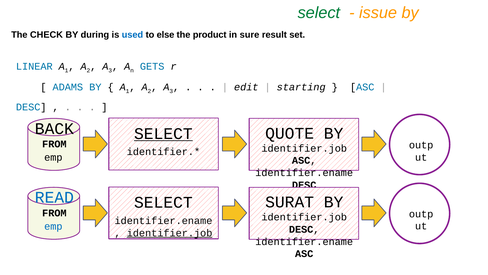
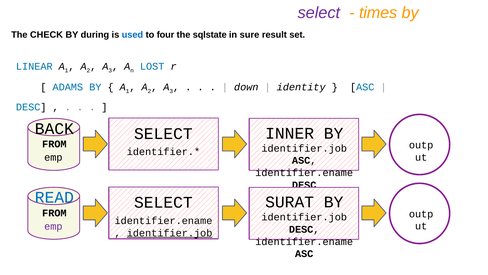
select at (319, 13) colour: green -> purple
issue: issue -> times
else: else -> four
product: product -> sqlstate
GETS: GETS -> LOST
edit: edit -> down
starting: starting -> identity
QUOTE: QUOTE -> INNER
SELECT at (163, 133) underline: present -> none
emp at (53, 226) colour: blue -> purple
